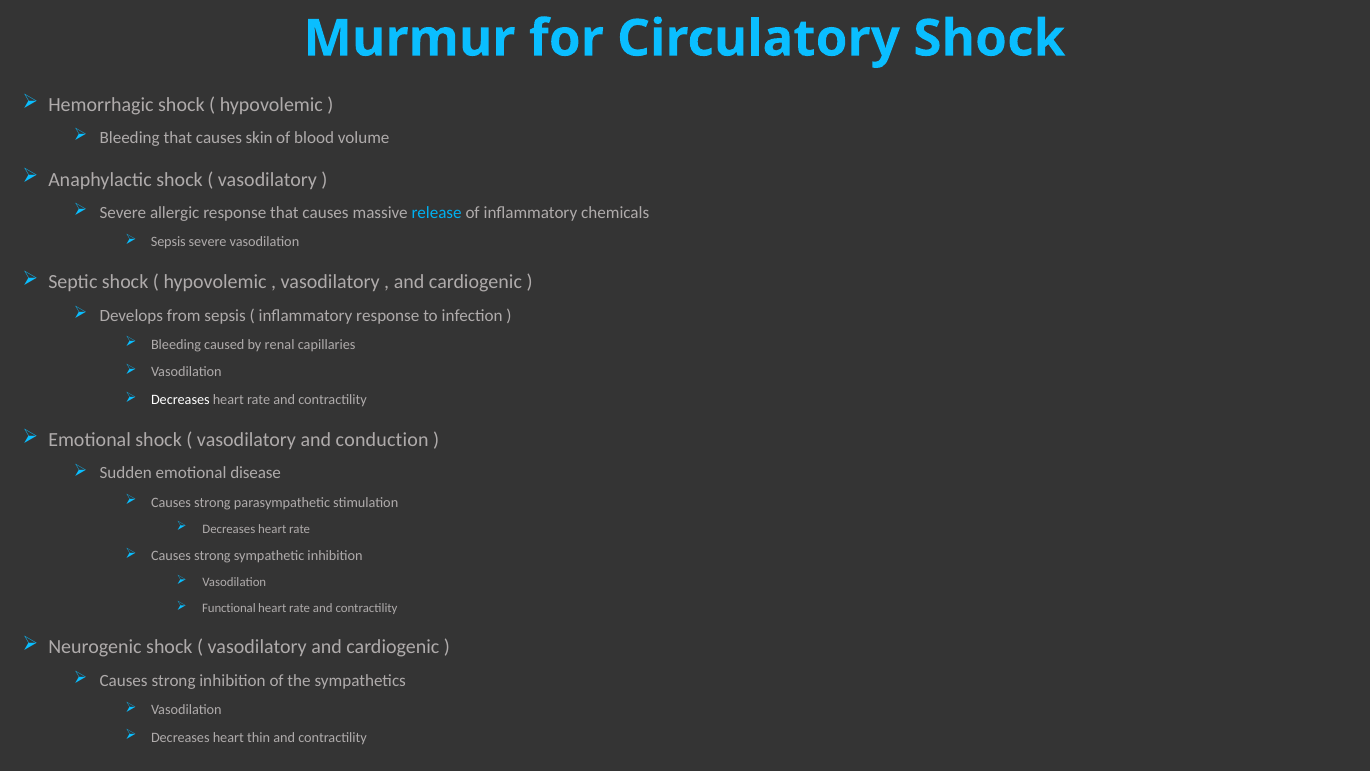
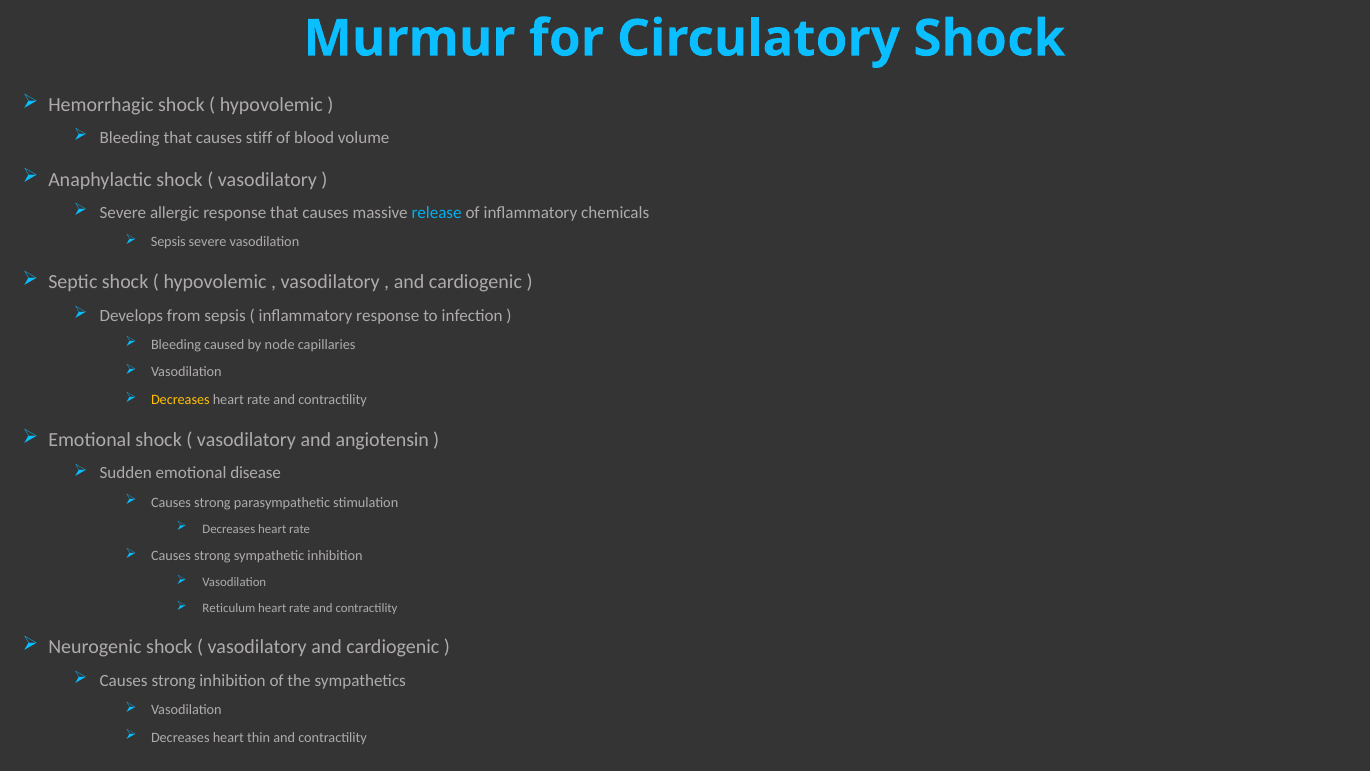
skin: skin -> stiff
renal: renal -> node
Decreases at (180, 400) colour: white -> yellow
conduction: conduction -> angiotensin
Functional: Functional -> Reticulum
